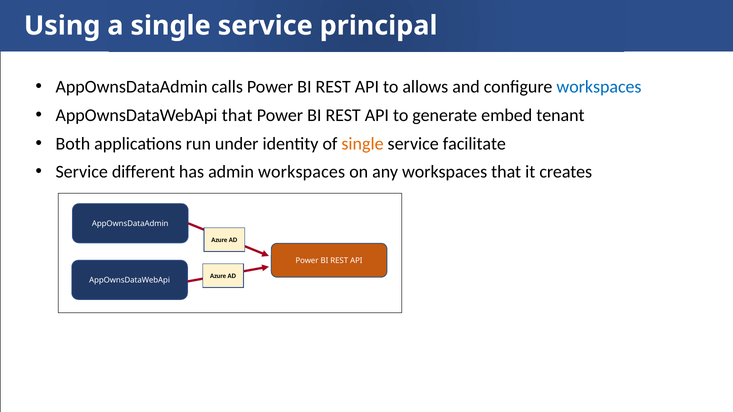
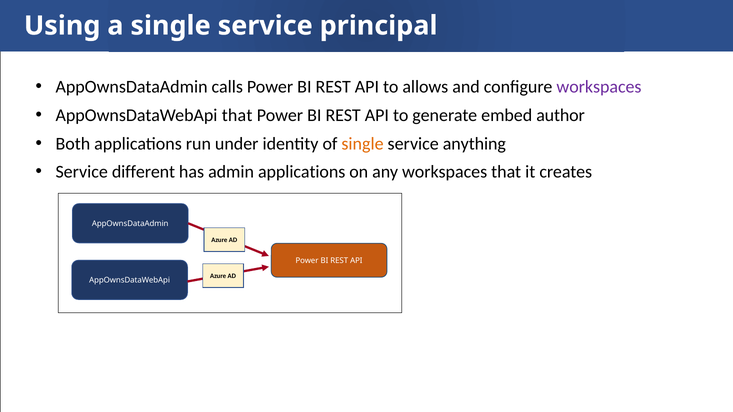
workspaces at (599, 87) colour: blue -> purple
tenant: tenant -> author
facilitate: facilitate -> anything
admin workspaces: workspaces -> applications
